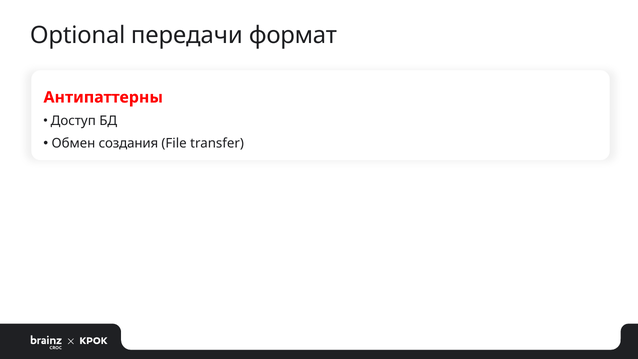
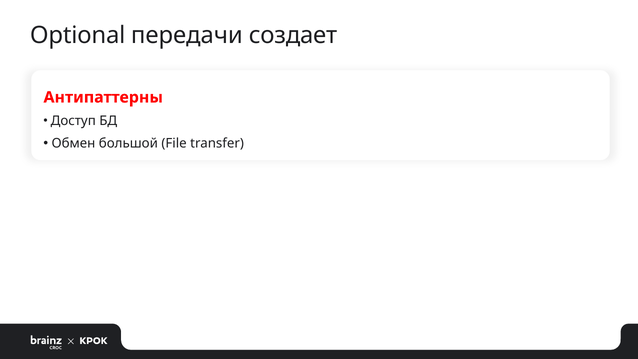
формат: формат -> создает
создания: создания -> большой
